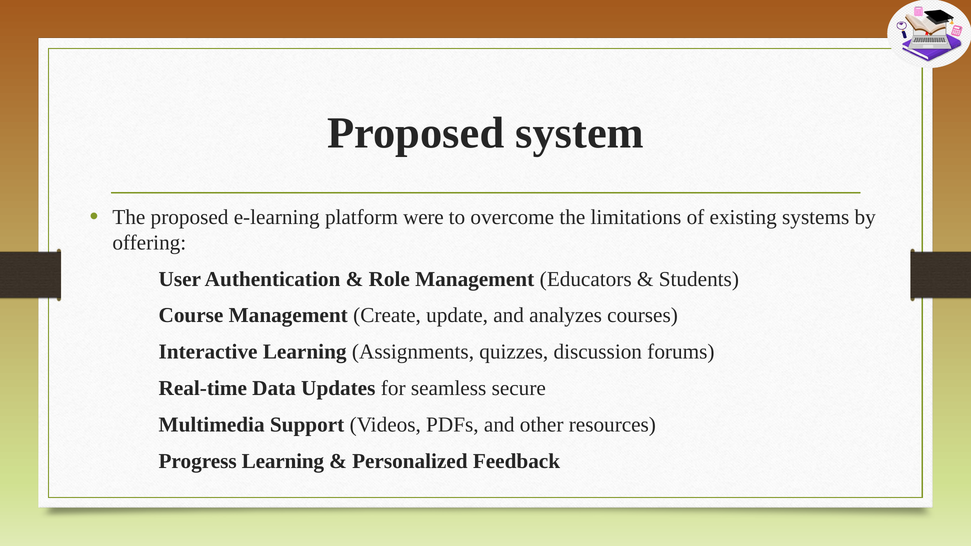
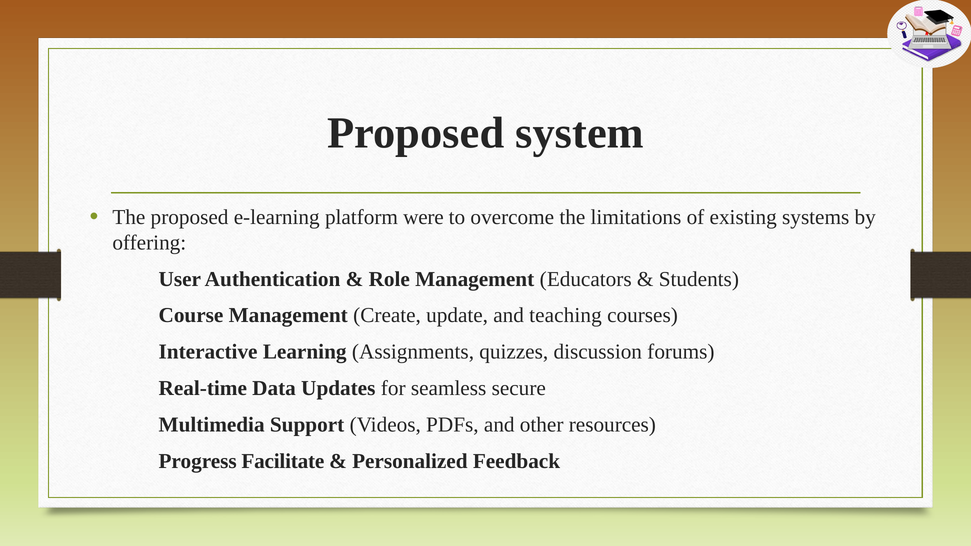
analyzes: analyzes -> teaching
Progress Learning: Learning -> Facilitate
